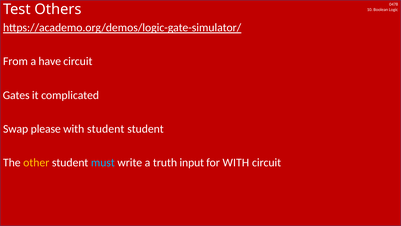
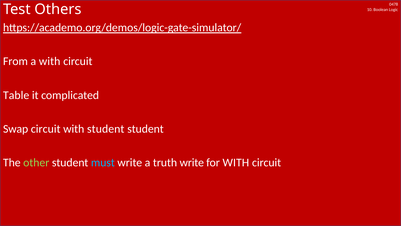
a have: have -> with
Gates: Gates -> Table
Swap please: please -> circuit
other colour: yellow -> light green
truth input: input -> write
